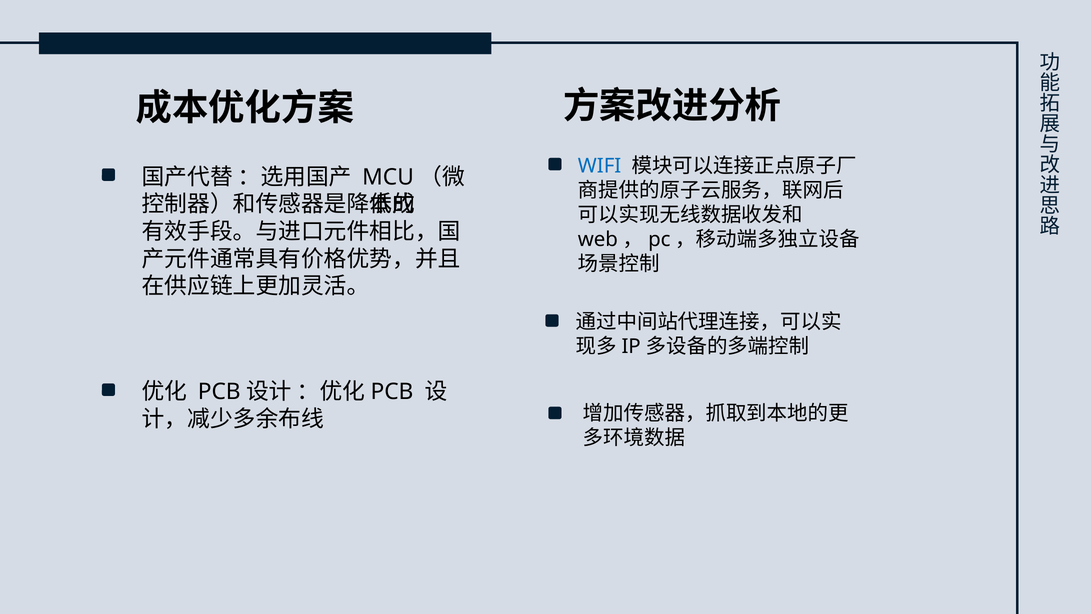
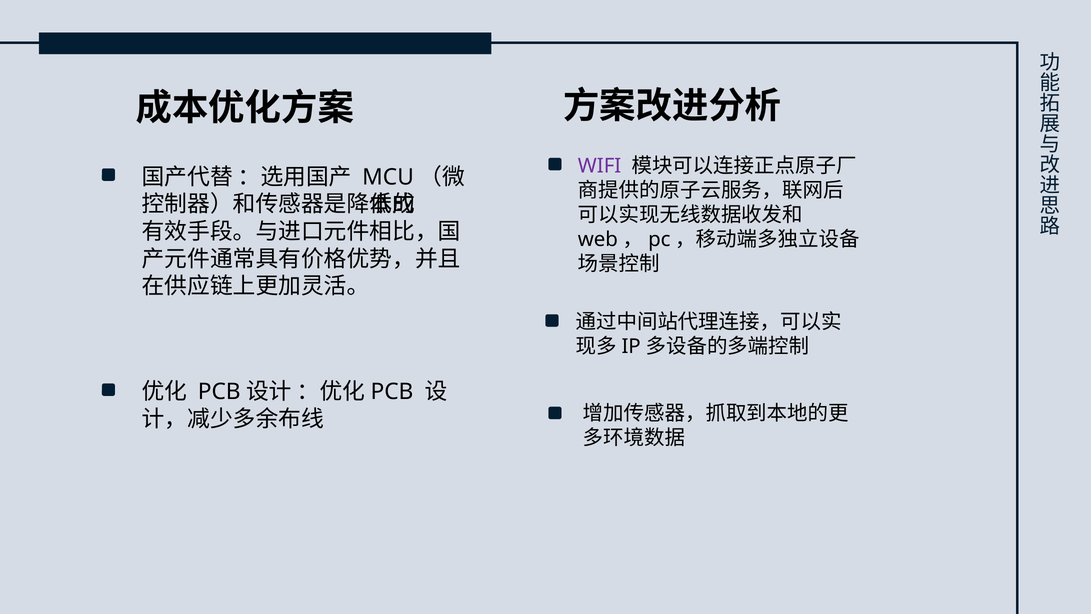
WIFI colour: blue -> purple
